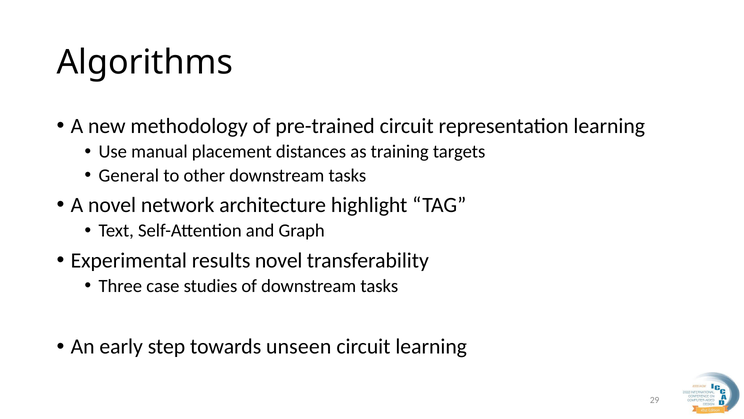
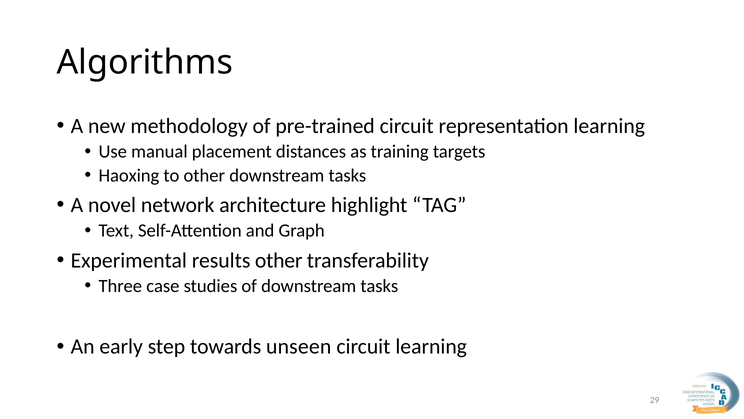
General: General -> Haoxing
results novel: novel -> other
